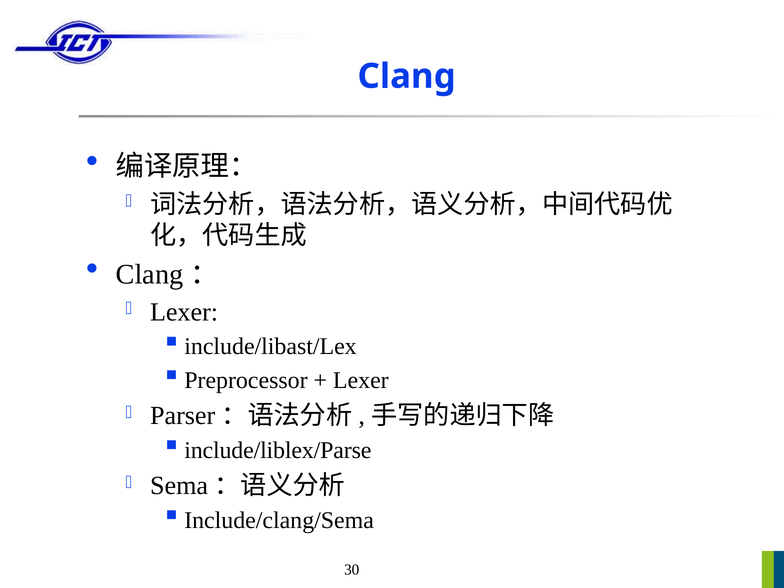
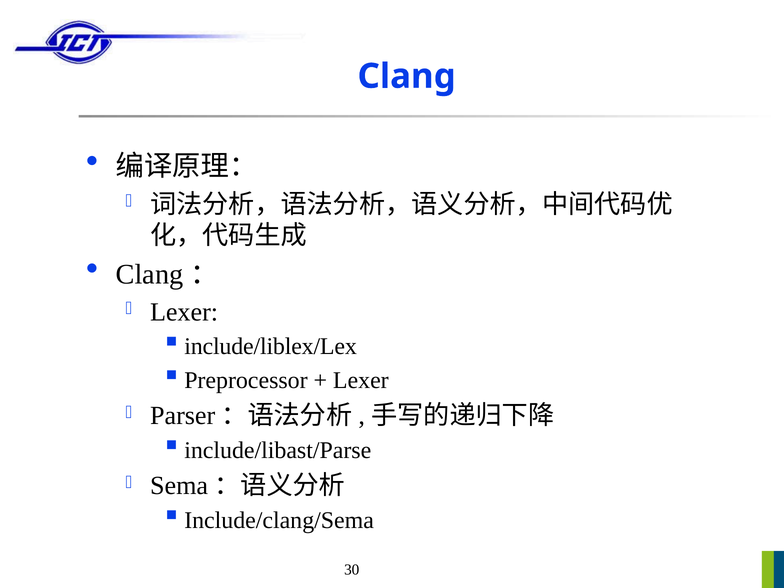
include/libast/Lex: include/libast/Lex -> include/liblex/Lex
include/liblex/Parse: include/liblex/Parse -> include/libast/Parse
